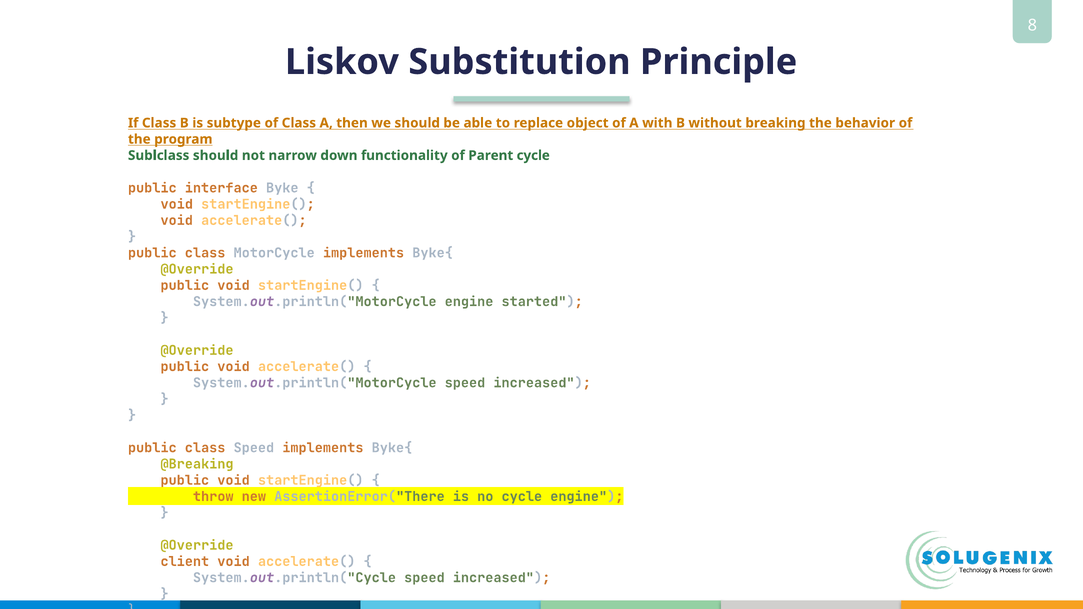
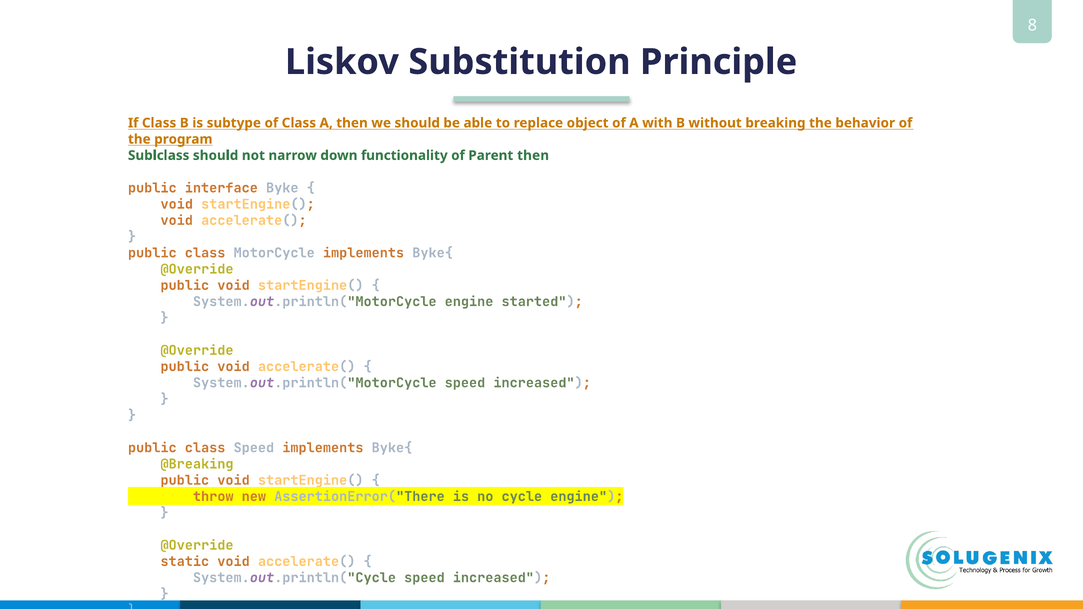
Parent cycle: cycle -> then
client: client -> static
